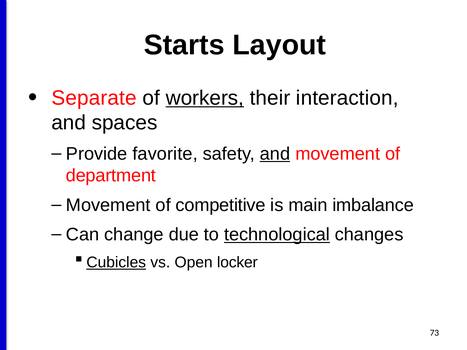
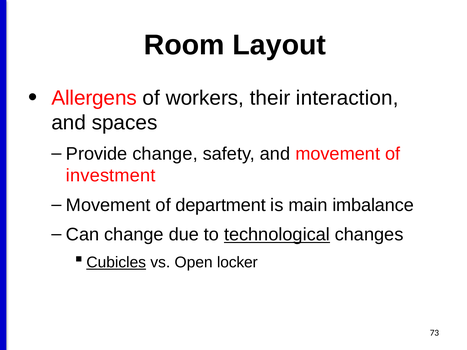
Starts: Starts -> Room
Separate: Separate -> Allergens
workers underline: present -> none
Provide favorite: favorite -> change
and at (275, 154) underline: present -> none
department: department -> investment
competitive: competitive -> department
